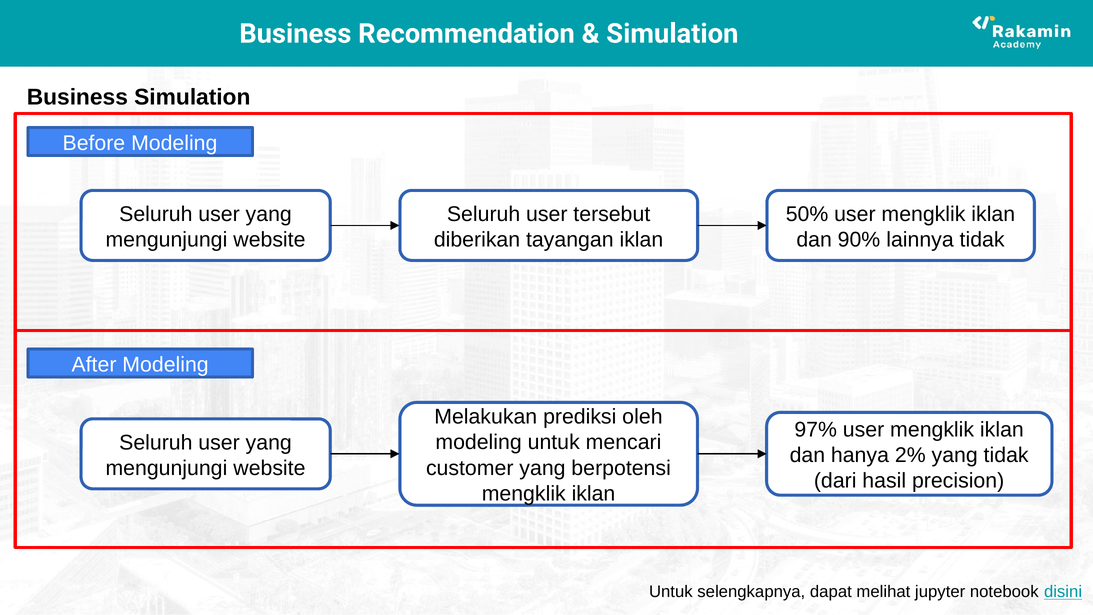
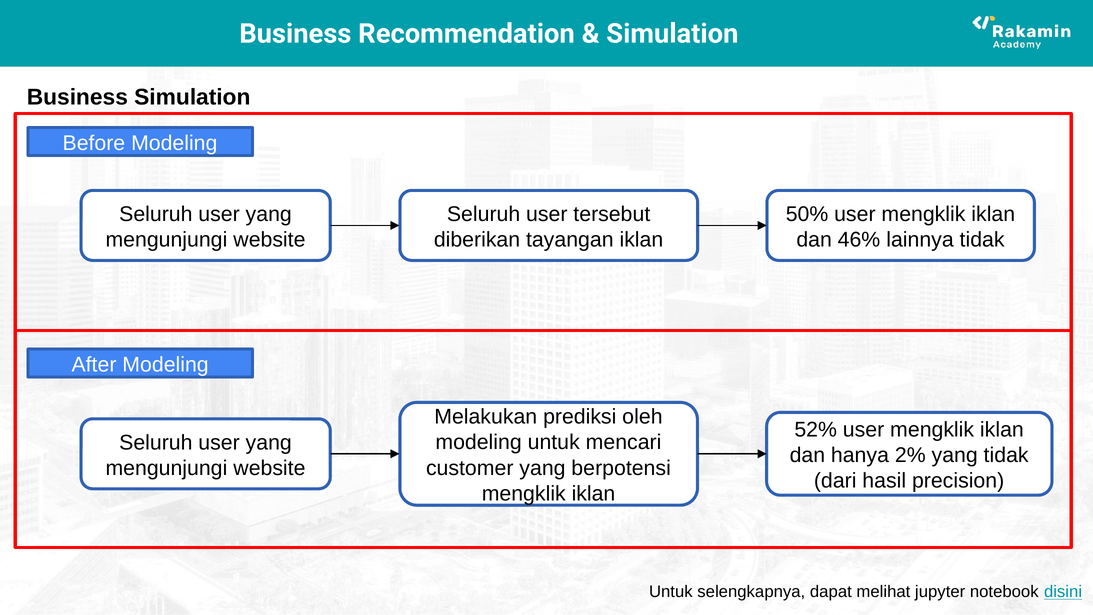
90%: 90% -> 46%
97%: 97% -> 52%
